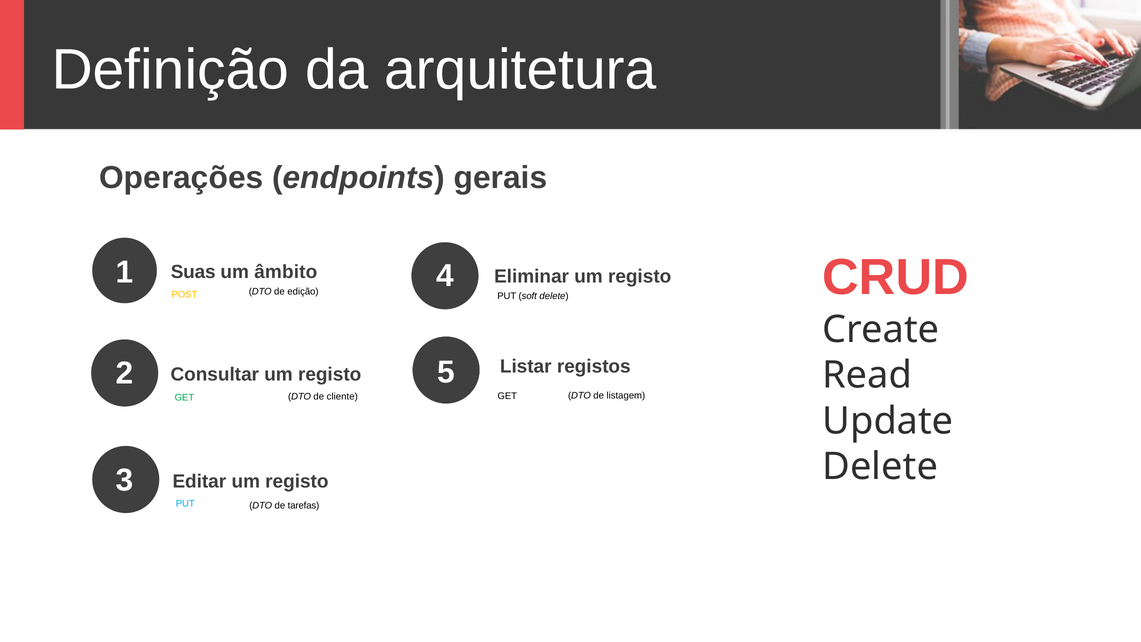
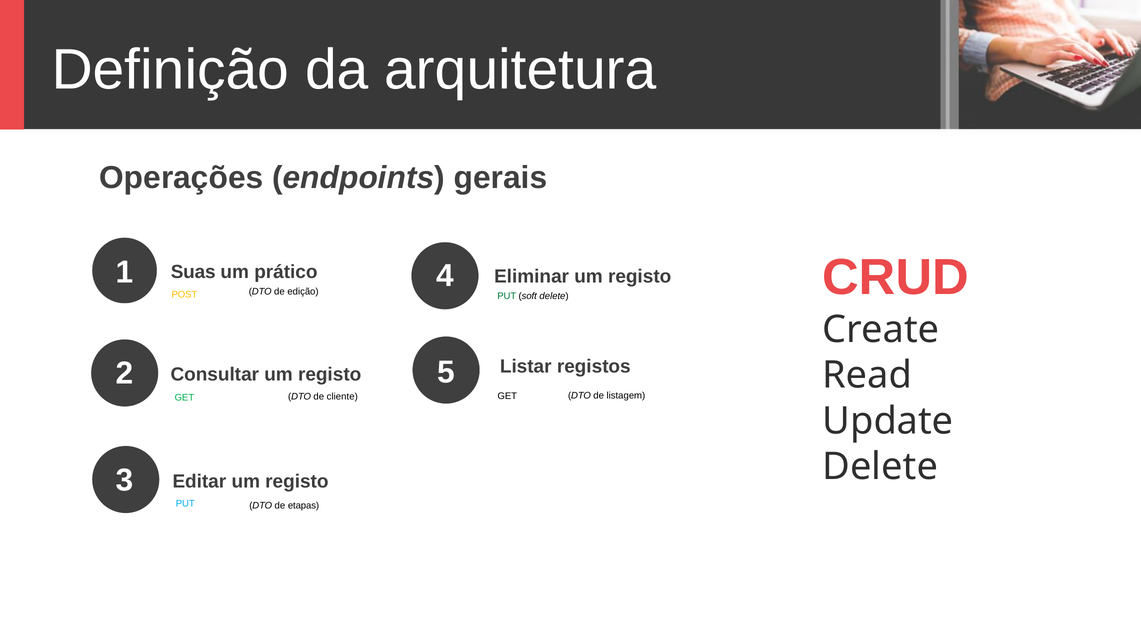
âmbito: âmbito -> prático
PUT at (507, 296) colour: black -> green
tarefas: tarefas -> etapas
